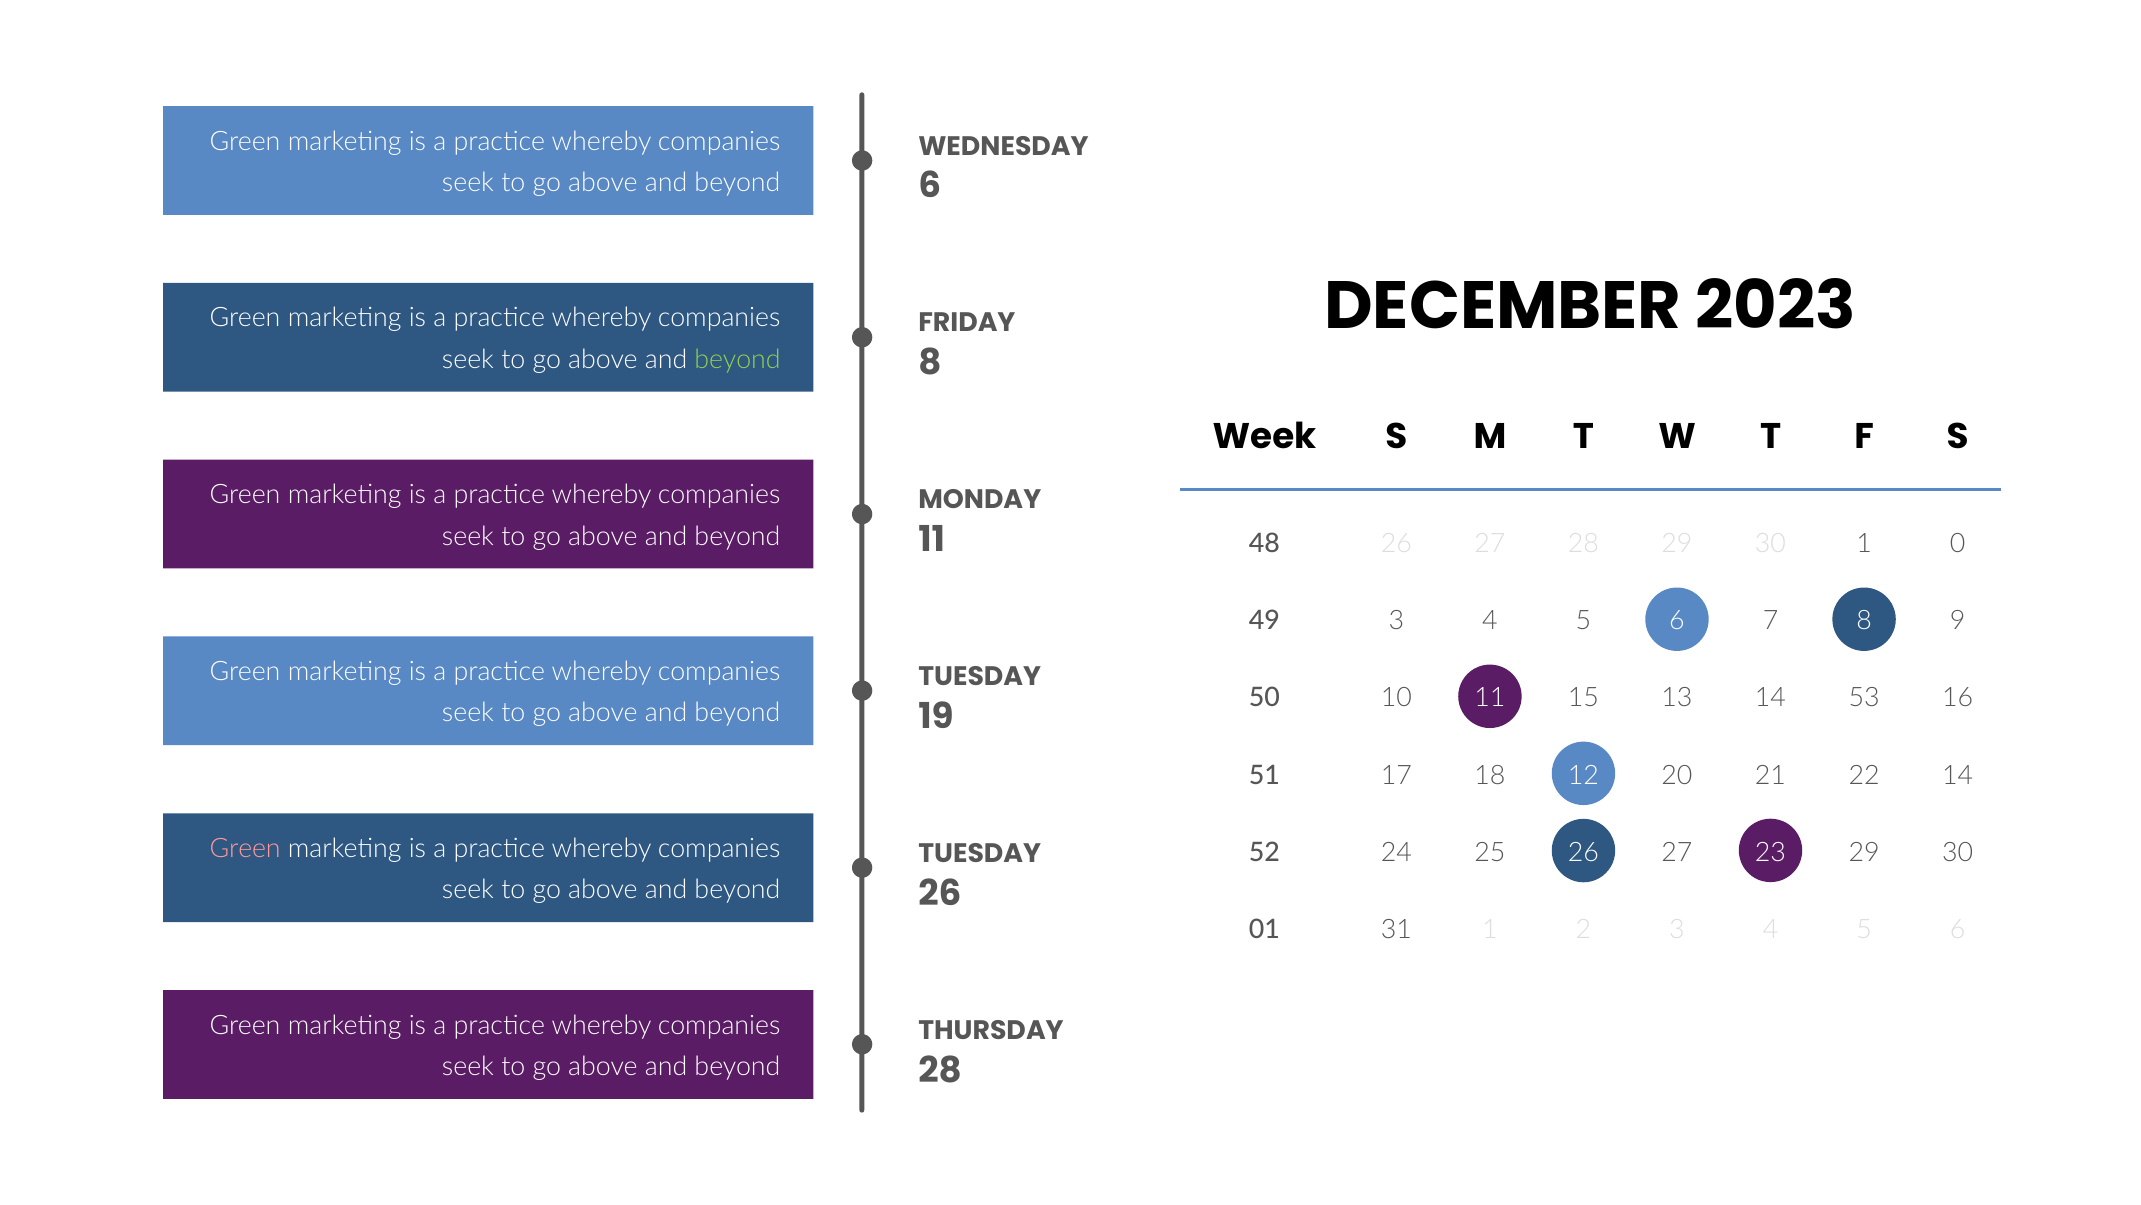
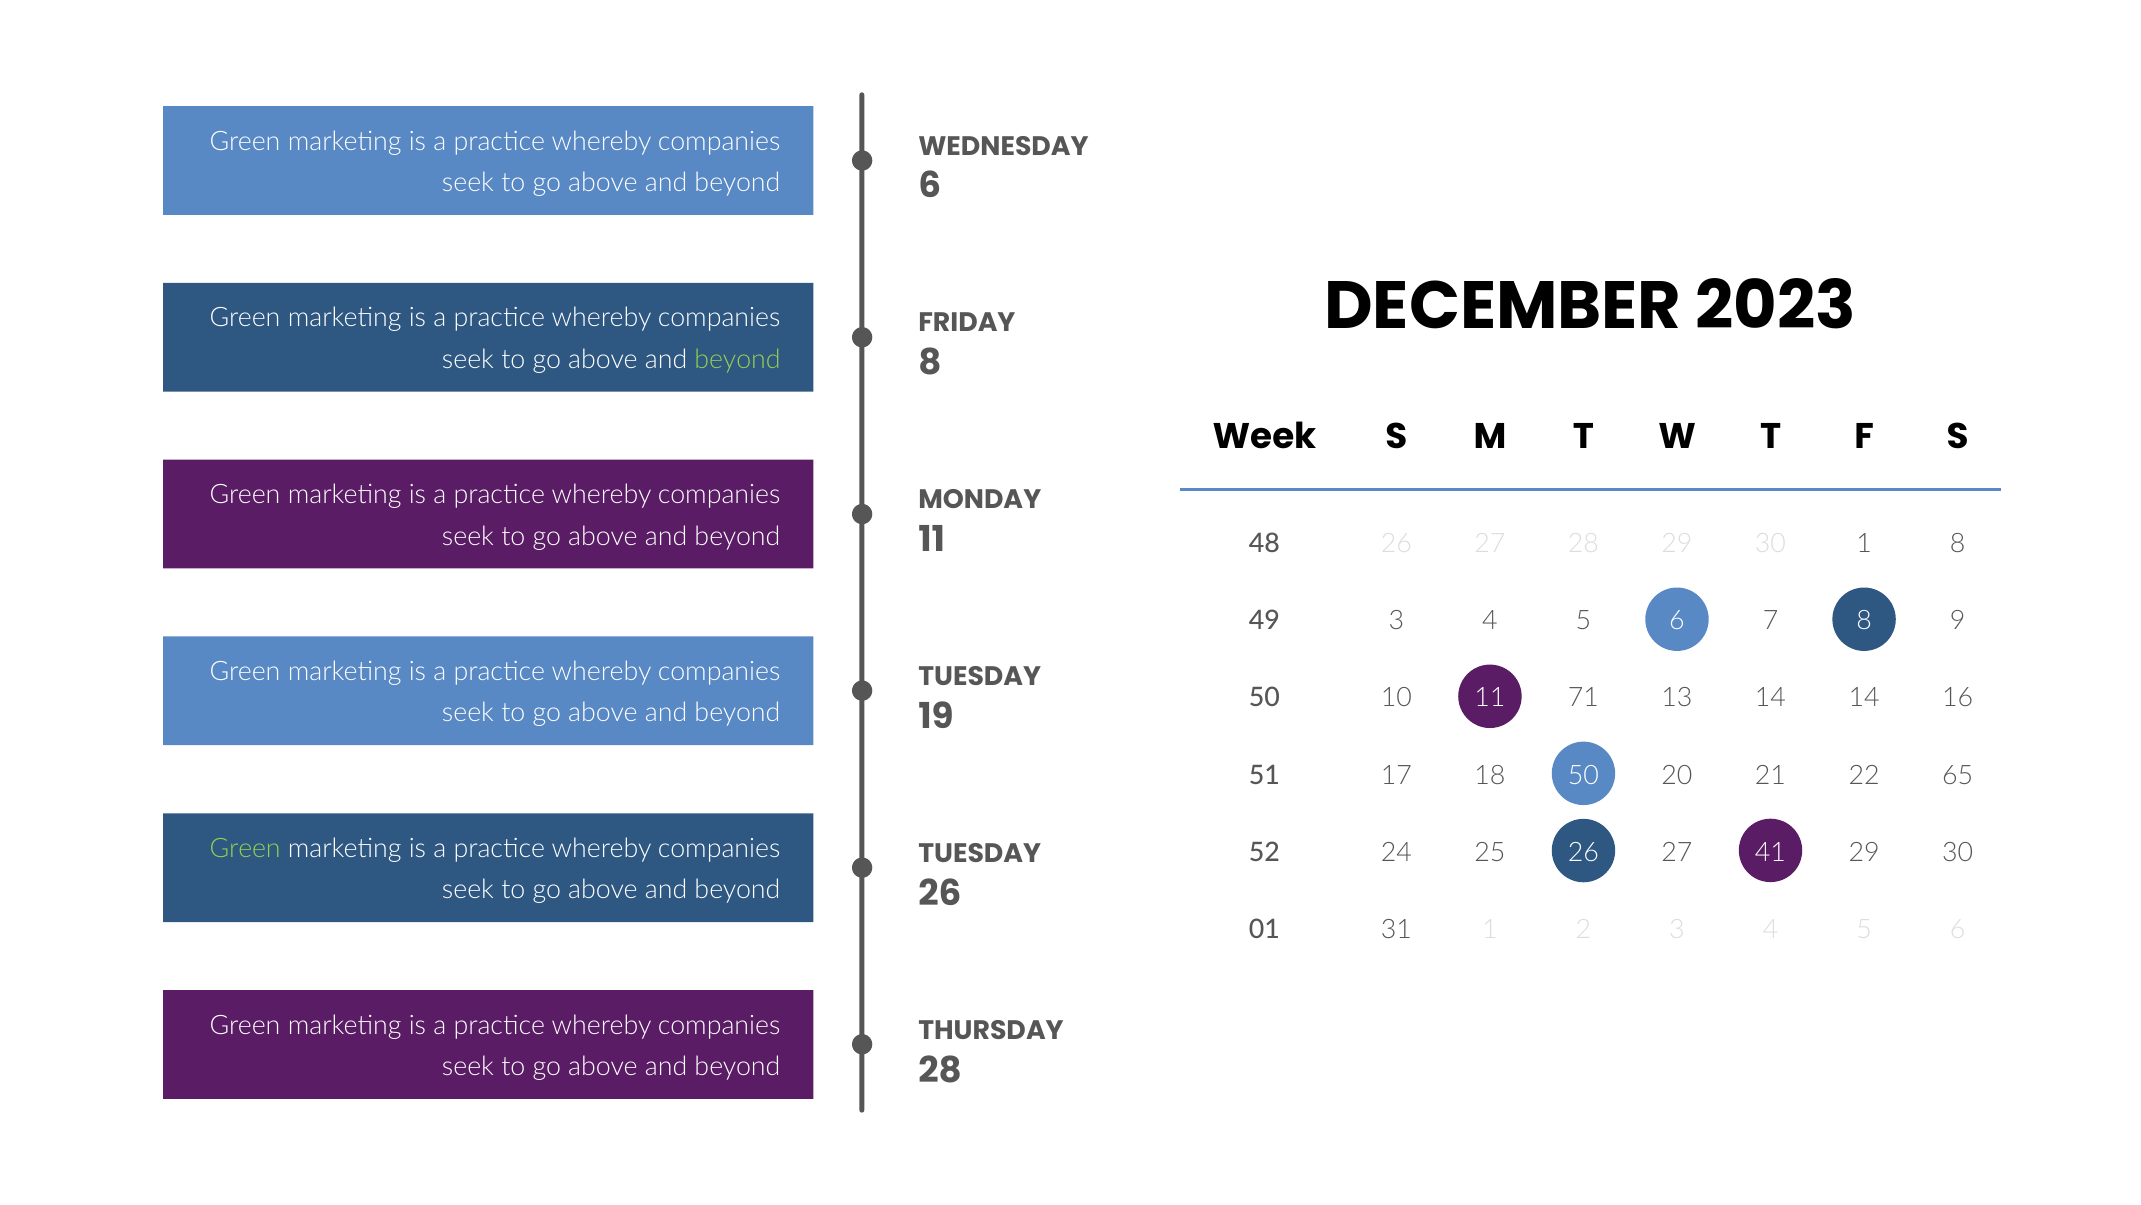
1 0: 0 -> 8
15: 15 -> 71
14 53: 53 -> 14
18 12: 12 -> 50
22 14: 14 -> 65
Green at (245, 848) colour: pink -> light green
23: 23 -> 41
